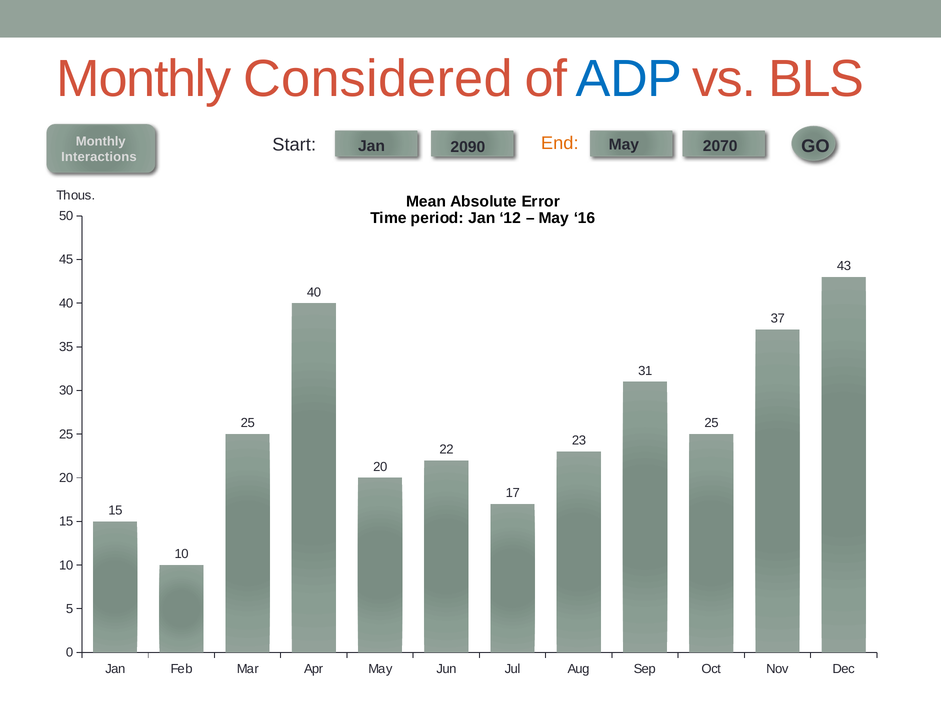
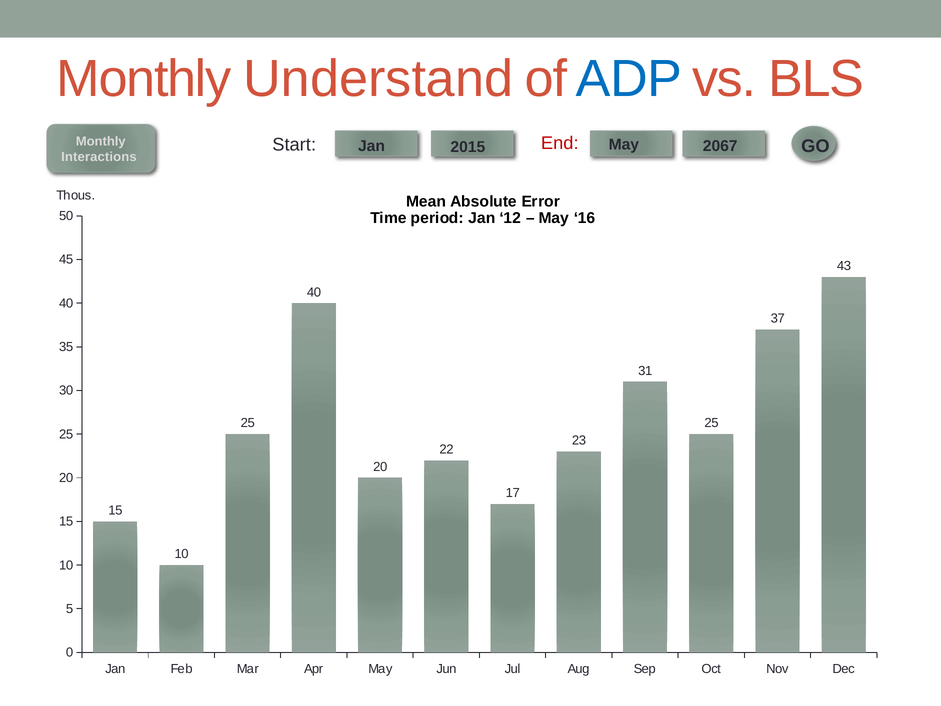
Considered: Considered -> Understand
End colour: orange -> red
2090: 2090 -> 2015
2070: 2070 -> 2067
